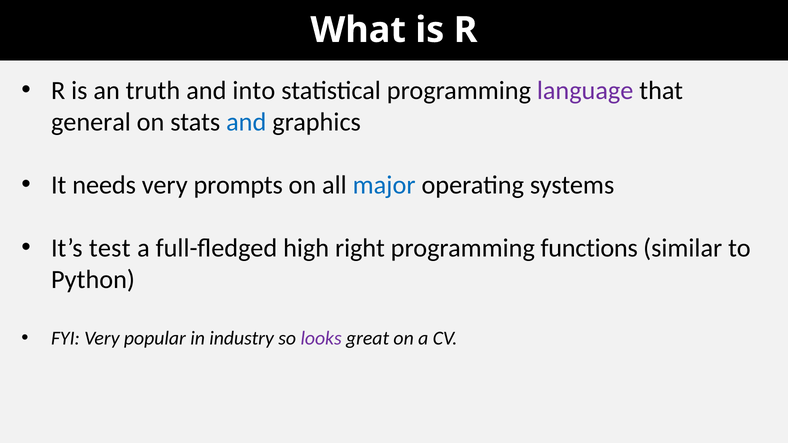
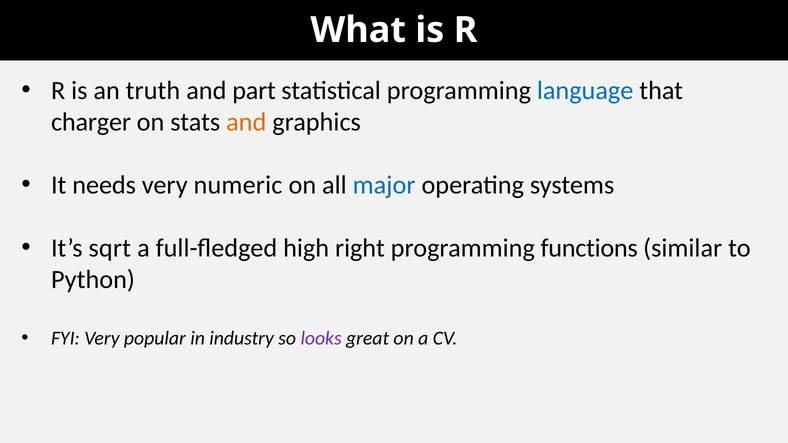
into: into -> part
language colour: purple -> blue
general: general -> charger
and at (246, 122) colour: blue -> orange
prompts: prompts -> numeric
test: test -> sqrt
